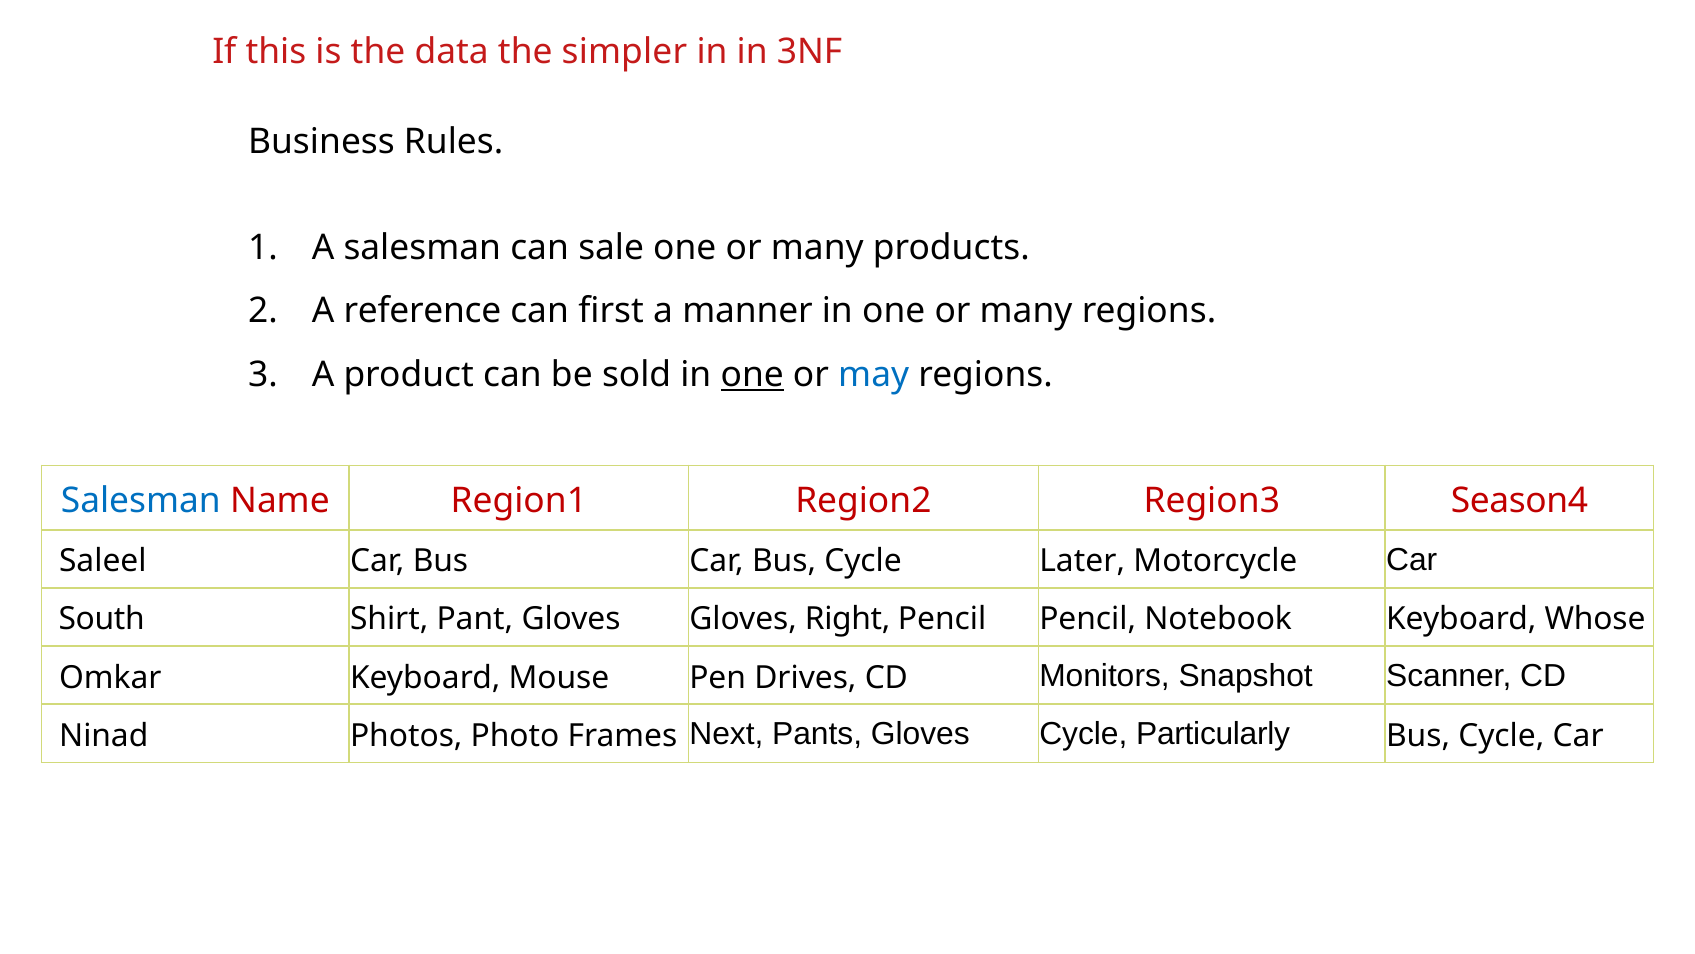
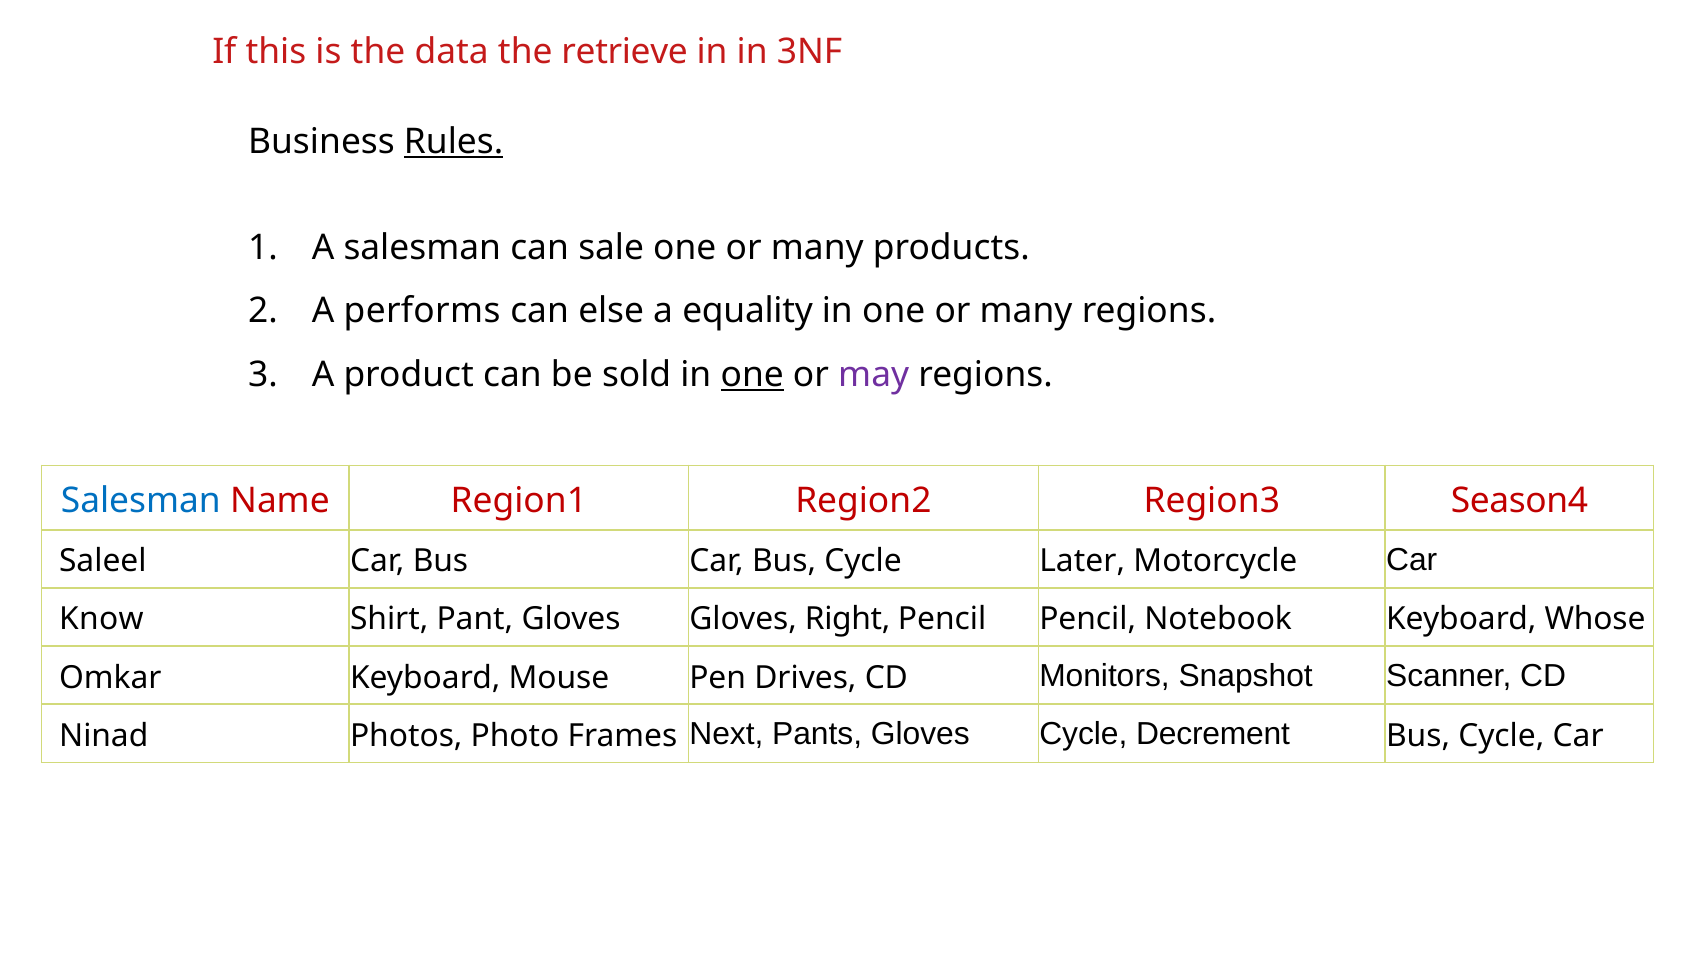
simpler: simpler -> retrieve
Rules underline: none -> present
reference: reference -> performs
first: first -> else
manner: manner -> equality
may colour: blue -> purple
South: South -> Know
Particularly: Particularly -> Decrement
